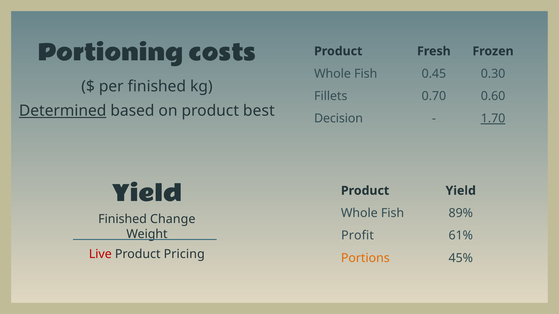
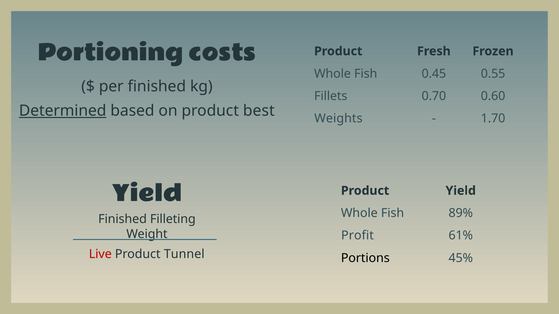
0.30: 0.30 -> 0.55
Decision: Decision -> Weights
1.70 underline: present -> none
Change: Change -> Filleting
Pricing: Pricing -> Tunnel
Portions colour: orange -> black
